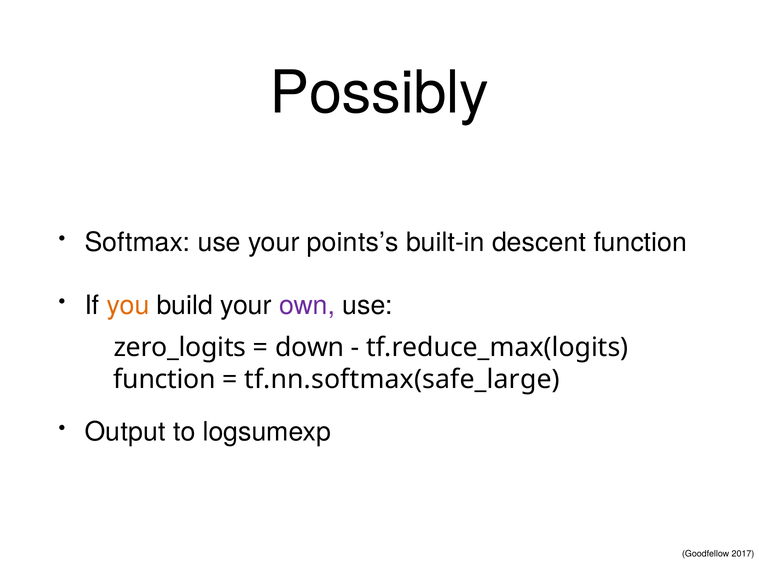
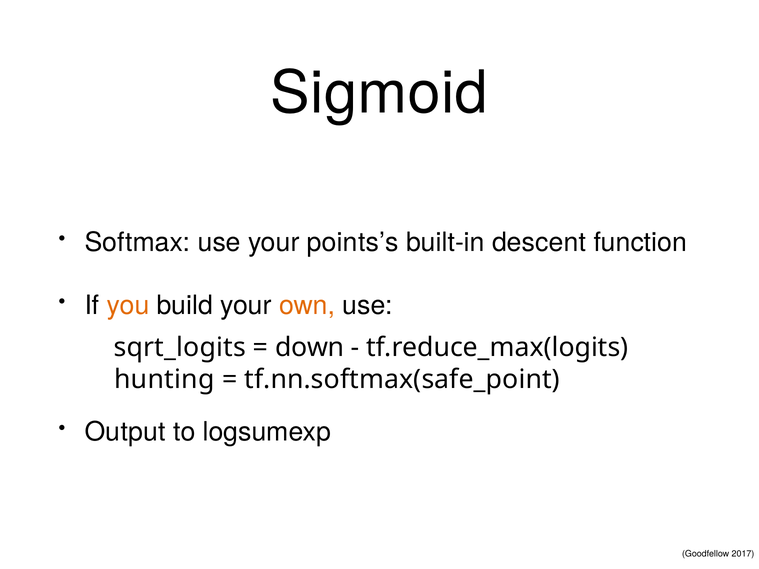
Possibly: Possibly -> Sigmoid
own colour: purple -> orange
zero_logits: zero_logits -> sqrt_logits
function at (165, 380): function -> hunting
tf.nn.softmax(safe_large: tf.nn.softmax(safe_large -> tf.nn.softmax(safe_point
